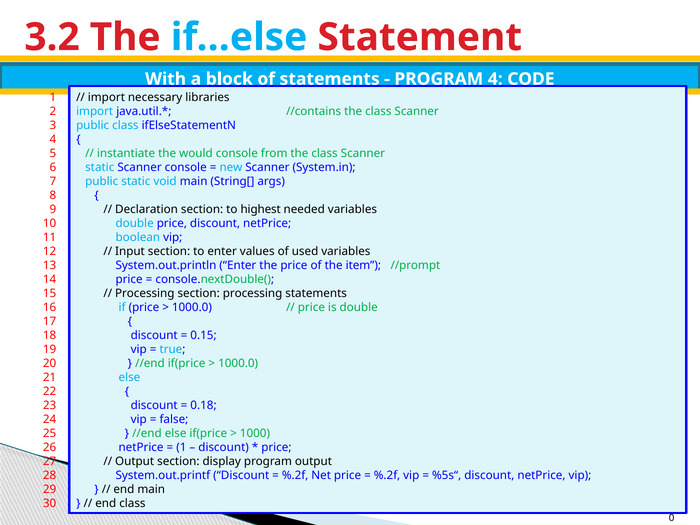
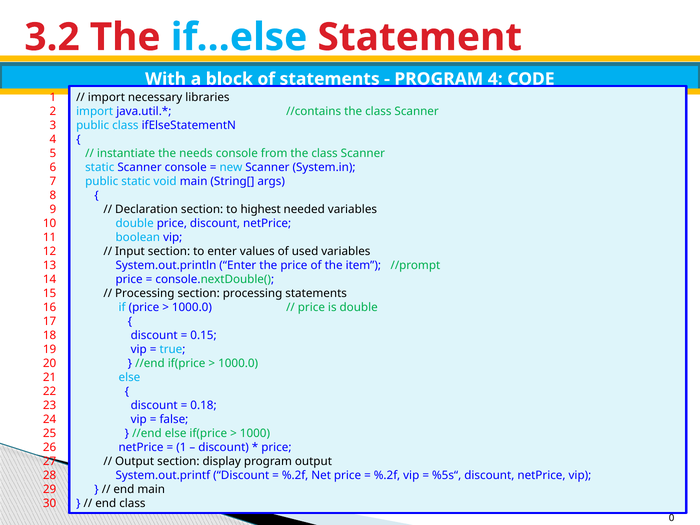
would: would -> needs
